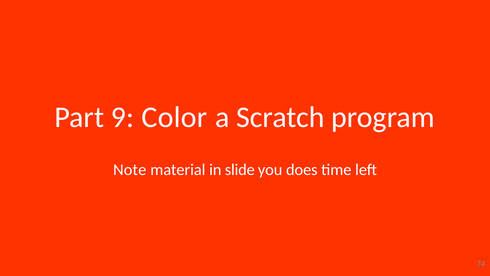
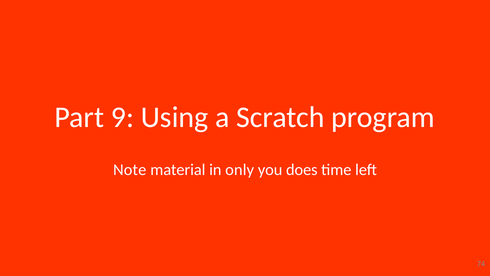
Color: Color -> Using
slide: slide -> only
